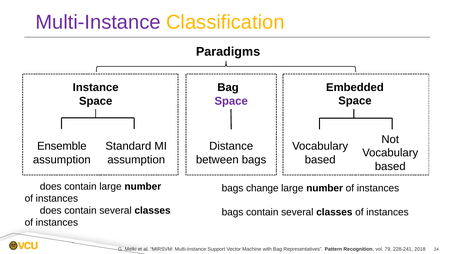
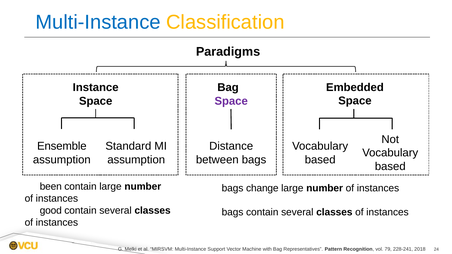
Multi-Instance at (98, 22) colour: purple -> blue
does at (51, 187): does -> been
does at (51, 211): does -> good
